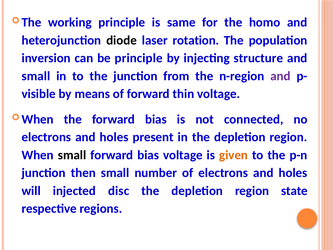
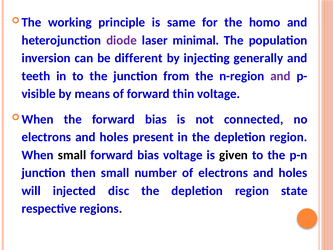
diode colour: black -> purple
rotation: rotation -> minimal
be principle: principle -> different
structure: structure -> generally
small at (36, 76): small -> teeth
given colour: orange -> black
